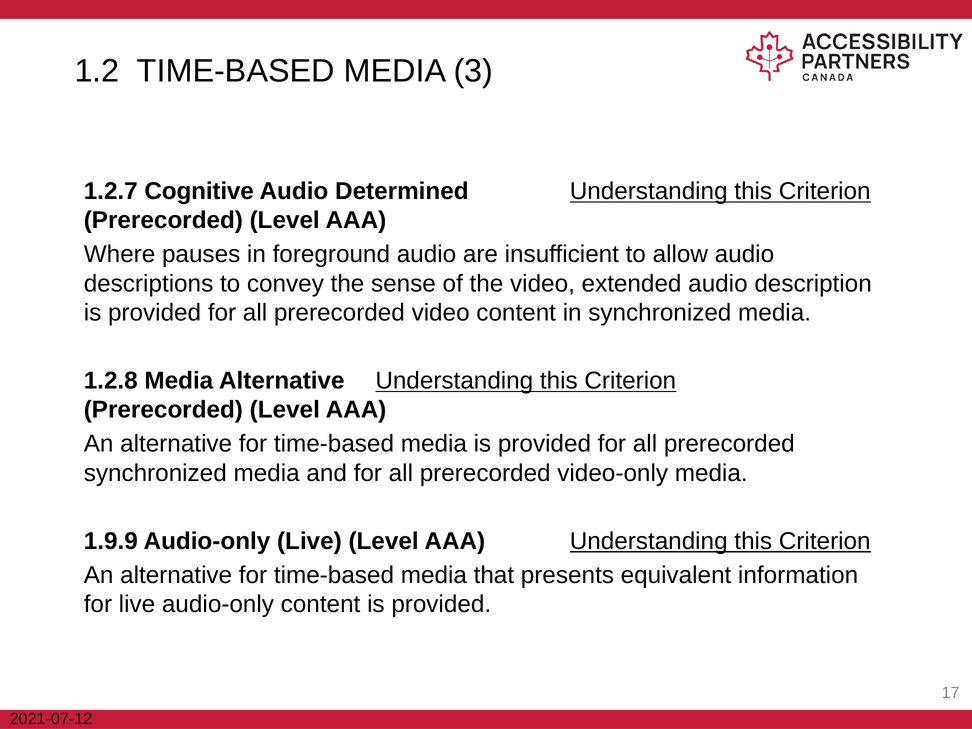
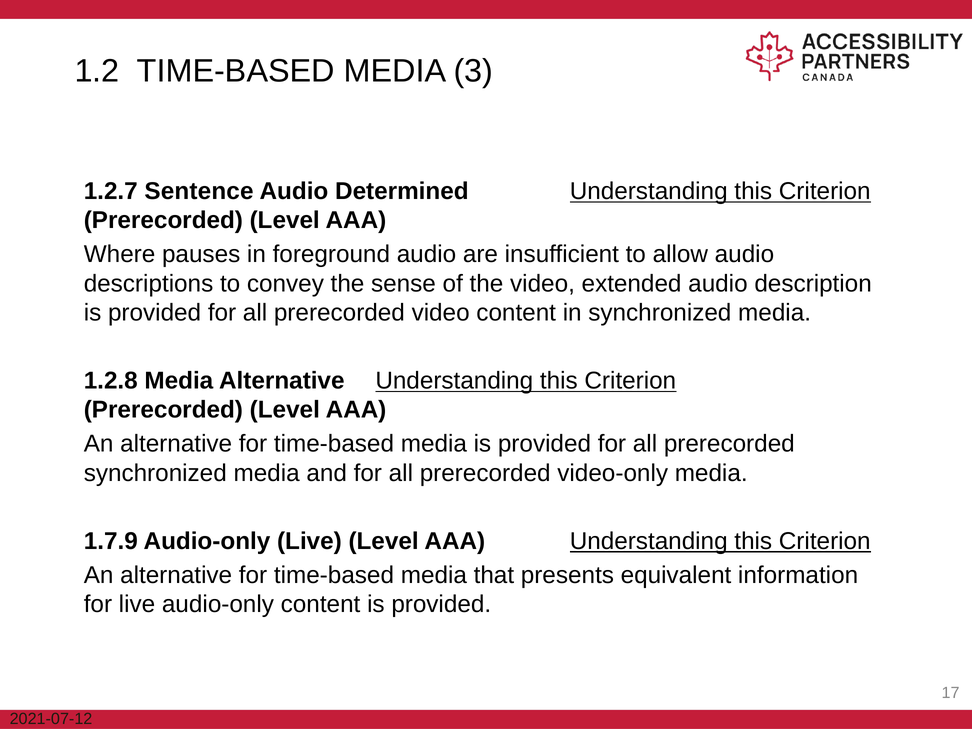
Cognitive: Cognitive -> Sentence
1.9.9: 1.9.9 -> 1.7.9
